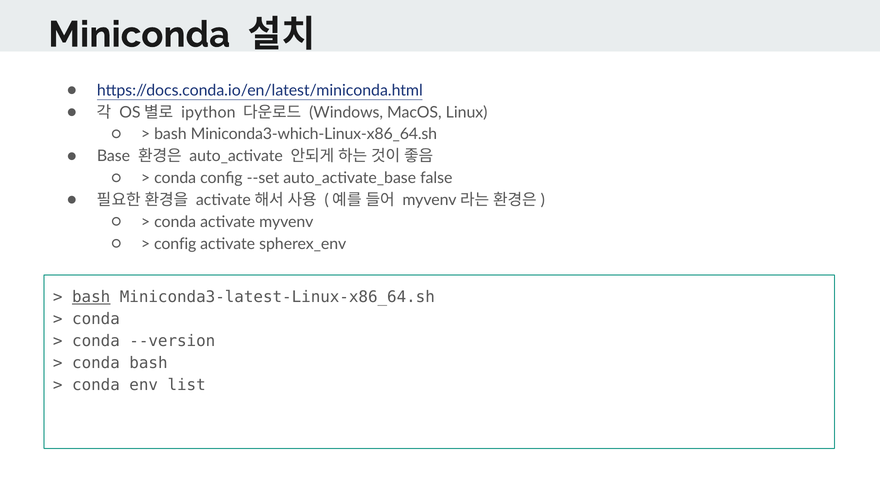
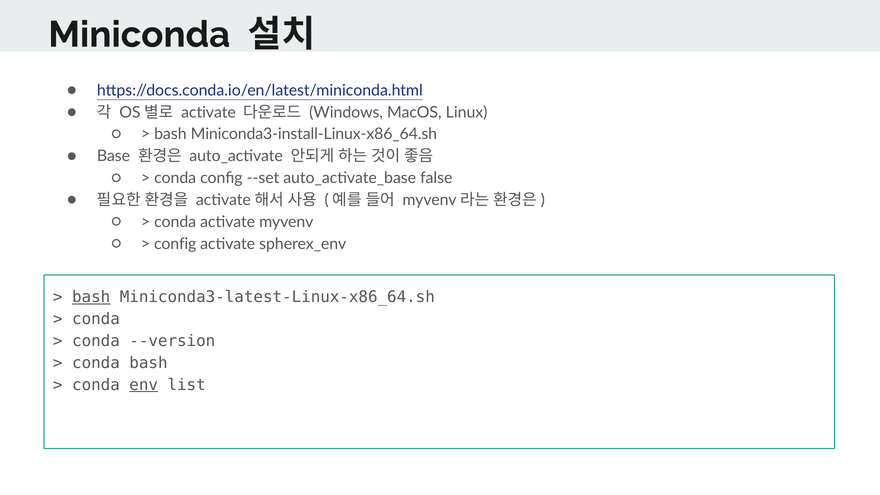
ipython at (208, 112): ipython -> activate
Miniconda3-which-Linux-x86_64.sh: Miniconda3-which-Linux-x86_64.sh -> Miniconda3-install-Linux-x86_64.sh
env underline: none -> present
